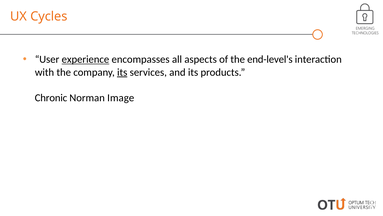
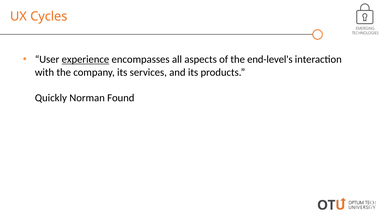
its at (122, 72) underline: present -> none
Chronic: Chronic -> Quickly
Image: Image -> Found
